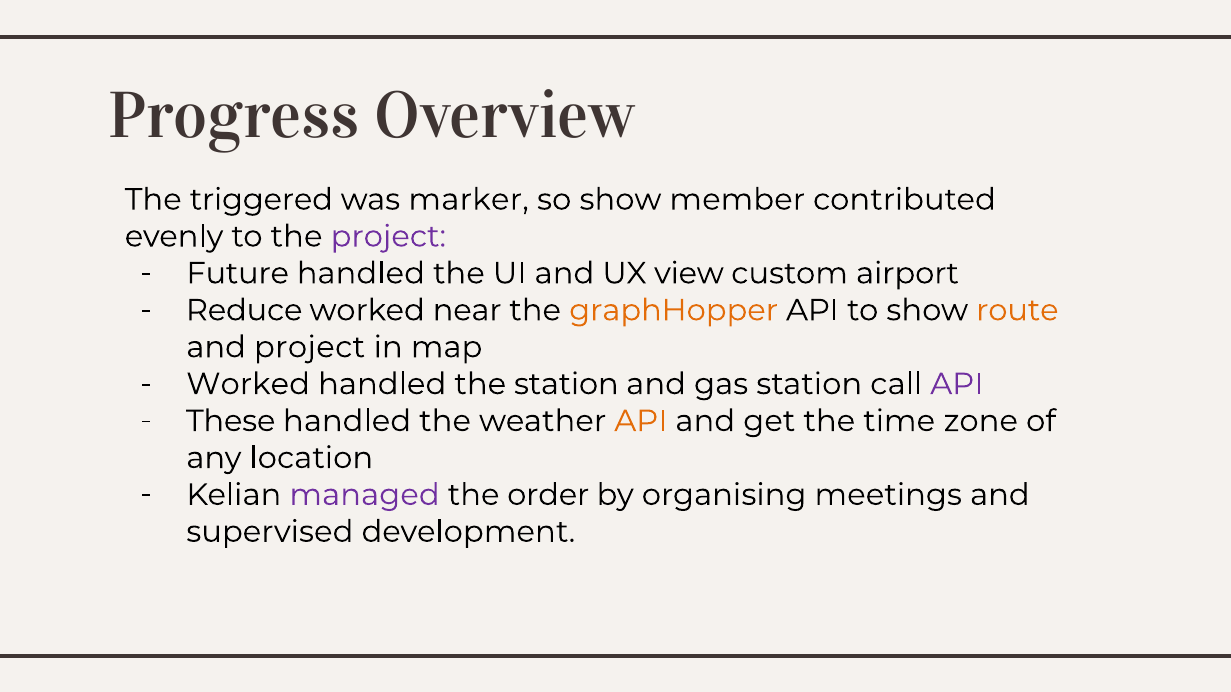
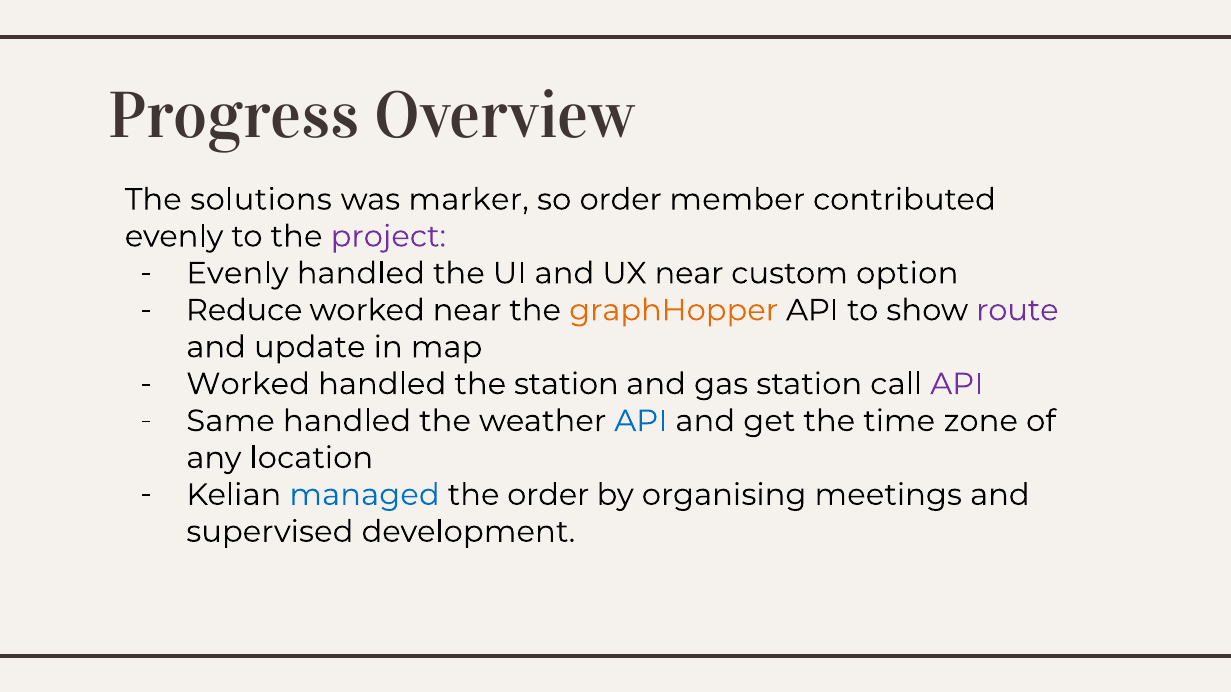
triggered: triggered -> solutions
so show: show -> order
Future at (238, 274): Future -> Evenly
UX view: view -> near
airport: airport -> option
route colour: orange -> purple
and project: project -> update
These: These -> Same
API at (641, 421) colour: orange -> blue
managed colour: purple -> blue
